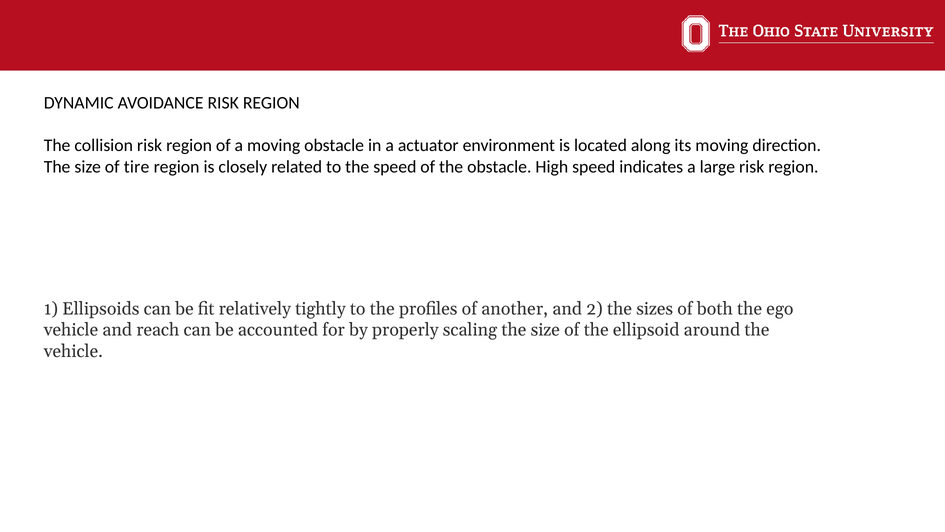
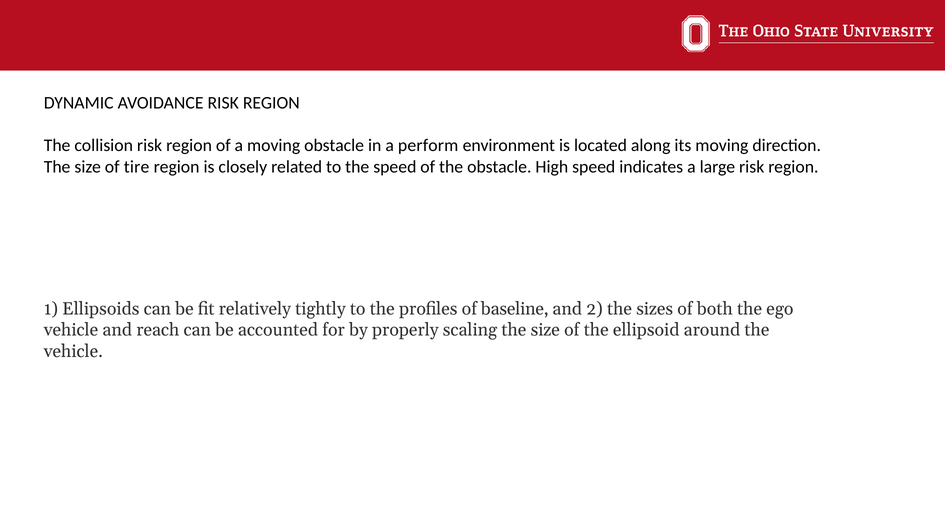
actuator: actuator -> perform
another: another -> baseline
